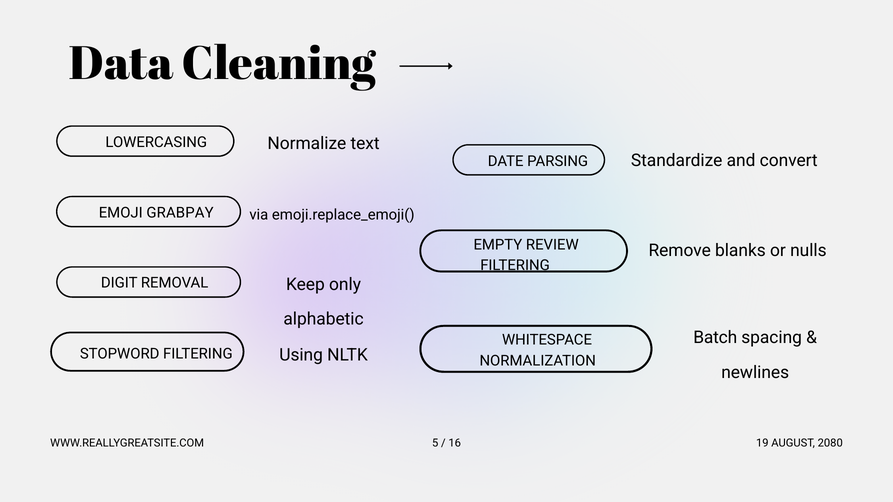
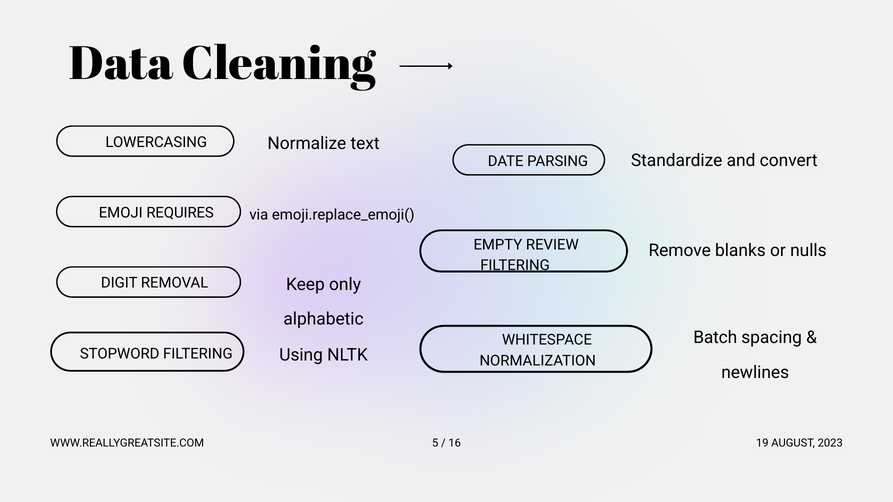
GRABPAY: GRABPAY -> REQUIRES
2080: 2080 -> 2023
